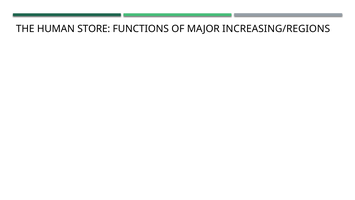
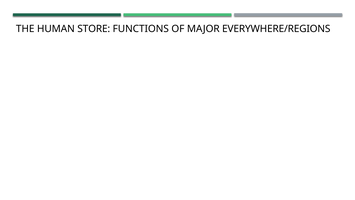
INCREASING/REGIONS: INCREASING/REGIONS -> EVERYWHERE/REGIONS
